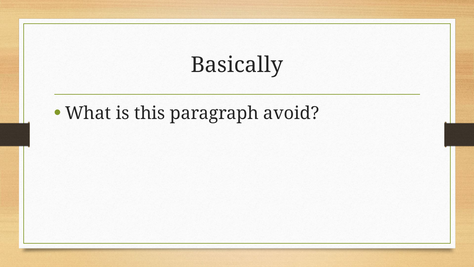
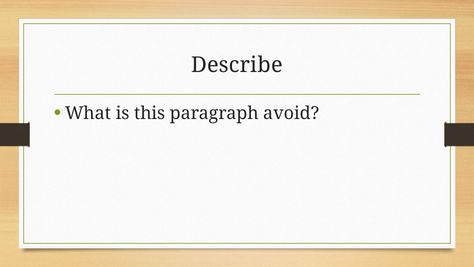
Basically: Basically -> Describe
